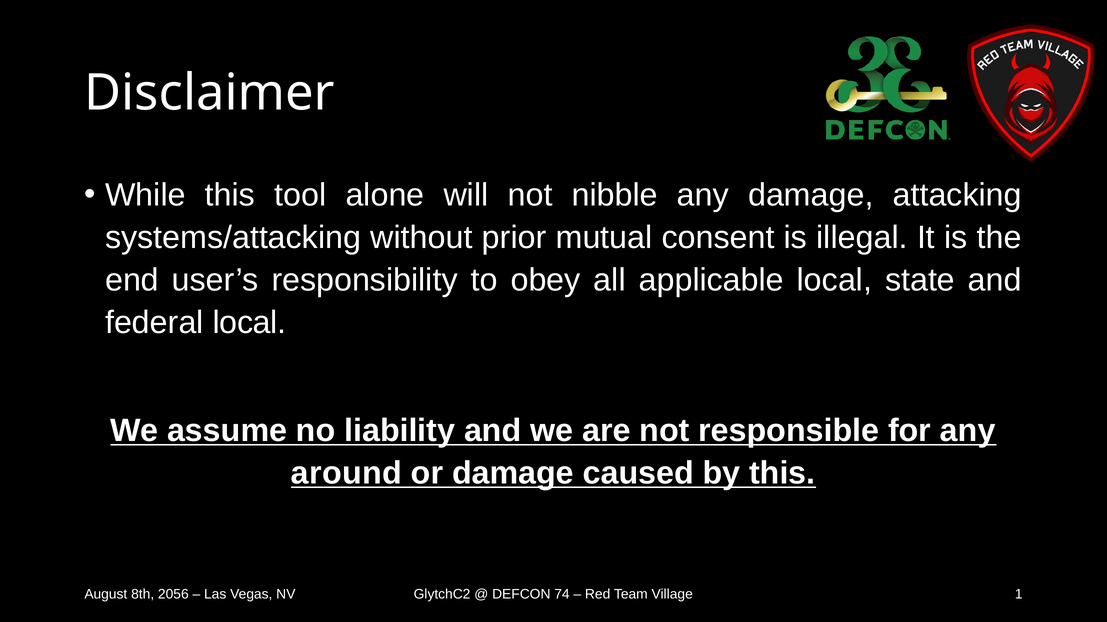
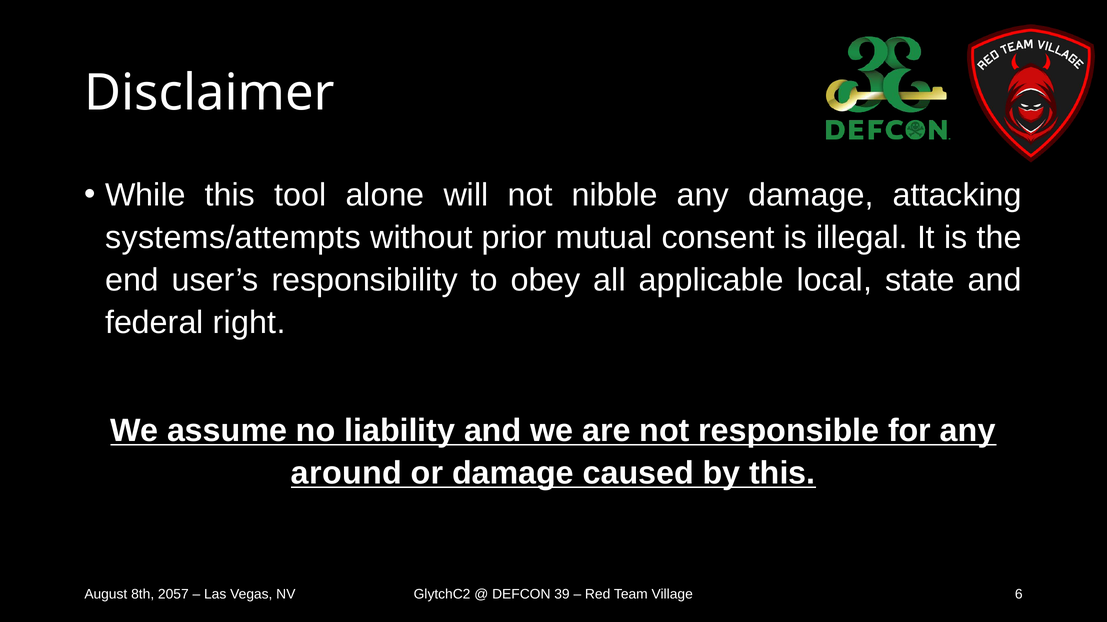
systems/attacking: systems/attacking -> systems/attempts
federal local: local -> right
2056: 2056 -> 2057
74: 74 -> 39
1: 1 -> 6
